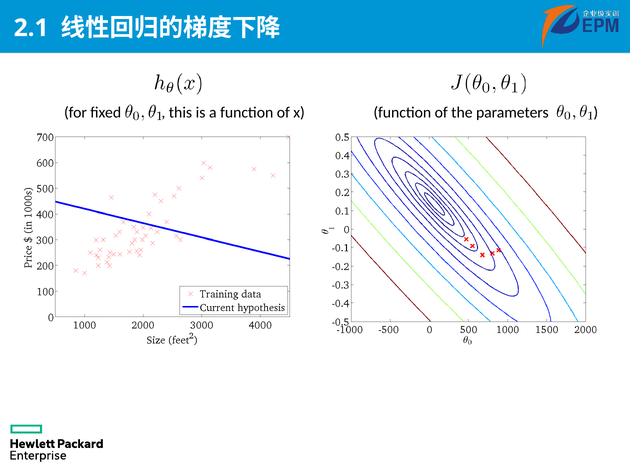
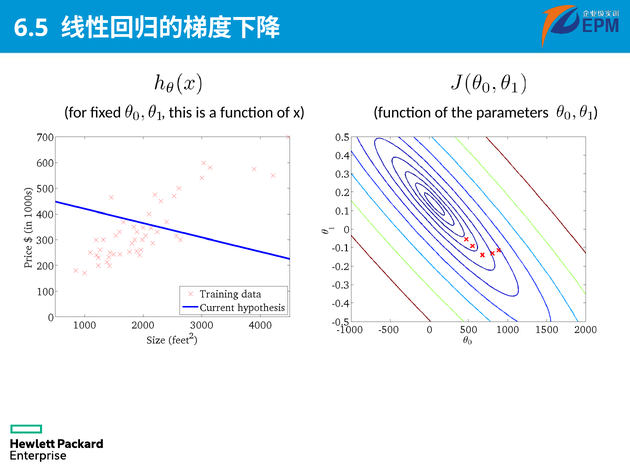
2.1: 2.1 -> 6.5
